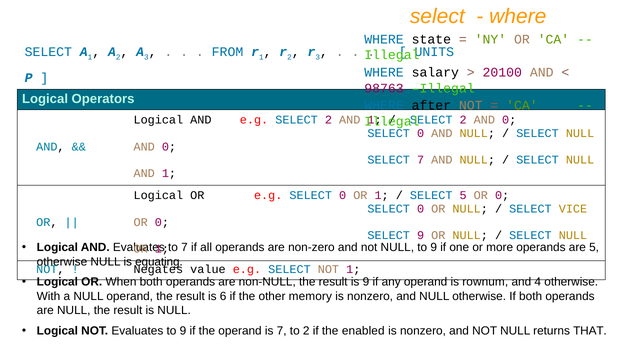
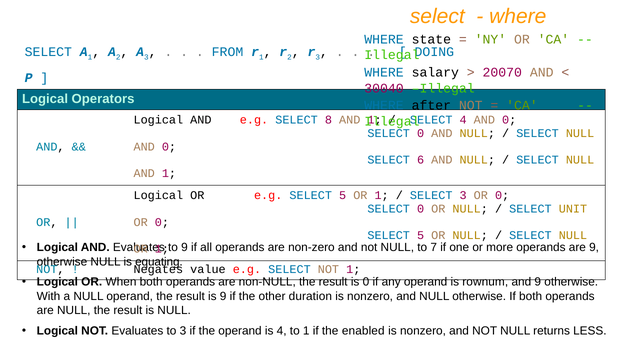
UNITS: UNITS -> DOING
20100: 20100 -> 20070
98763: 98763 -> 30040
e.g SELECT 2: 2 -> 8
2 at (463, 120): 2 -> 4
SELECT 7: 7 -> 6
e.g SELECT 0: 0 -> 5
SELECT 5: 5 -> 3
VICE: VICE -> UNIT
9 at (421, 236): 9 -> 5
to 7: 7 -> 9
NULL to 9: 9 -> 7
are 5: 5 -> 9
is 9: 9 -> 0
and 4: 4 -> 9
is 6: 6 -> 9
memory: memory -> duration
Evaluates to 9: 9 -> 3
is 7: 7 -> 4
to 2: 2 -> 1
THAT: THAT -> LESS
